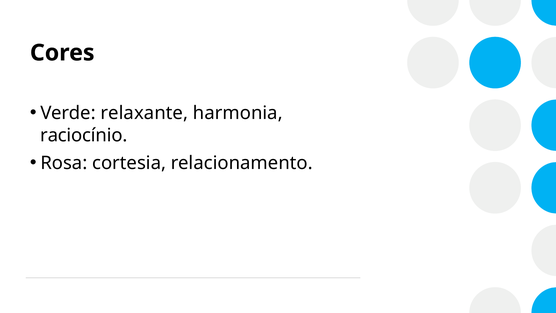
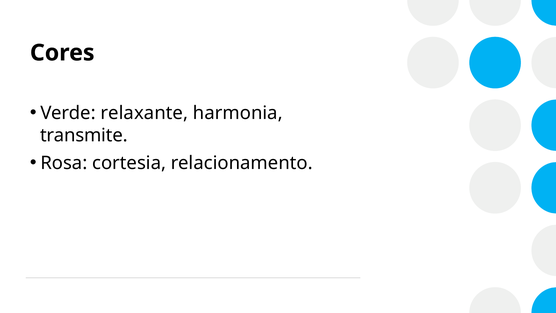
raciocínio: raciocínio -> transmite
